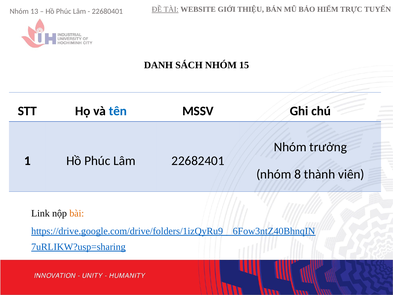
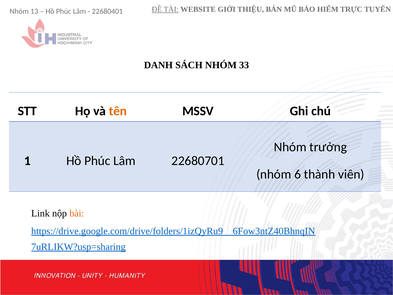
15: 15 -> 33
tên colour: blue -> orange
22682401: 22682401 -> 22680701
8: 8 -> 6
